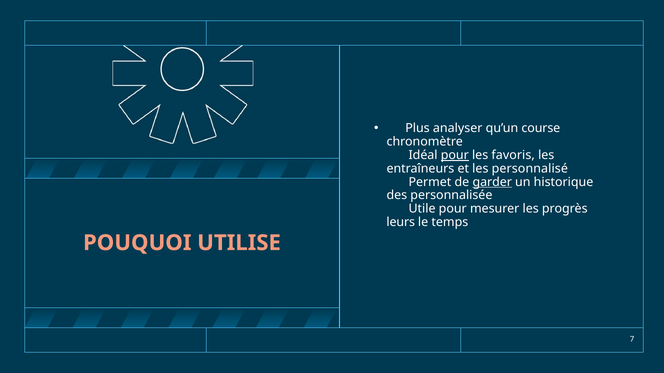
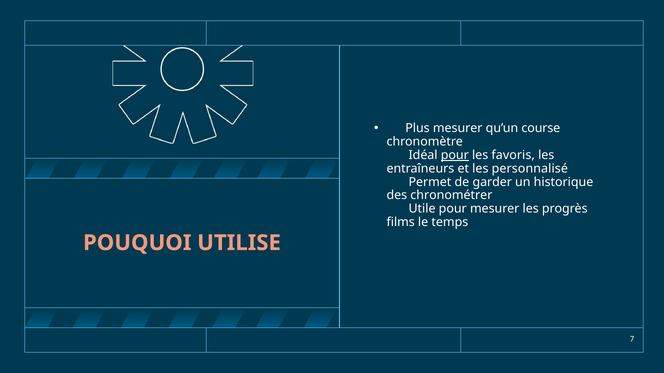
Plus analyser: analyser -> mesurer
garder underline: present -> none
personnalisée: personnalisée -> chronométrer
leurs: leurs -> films
